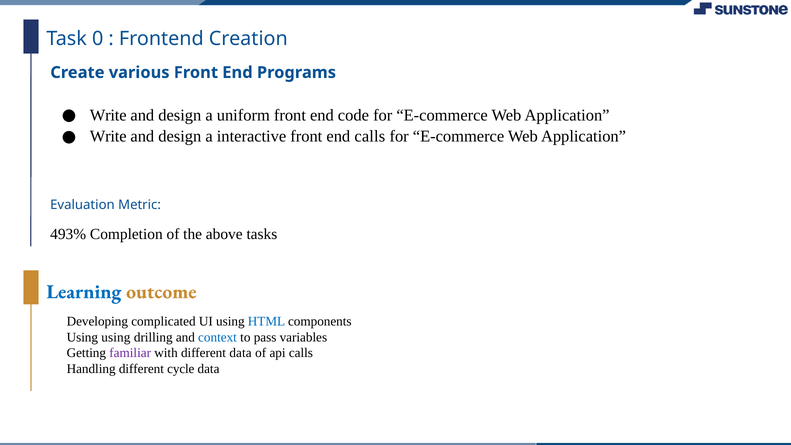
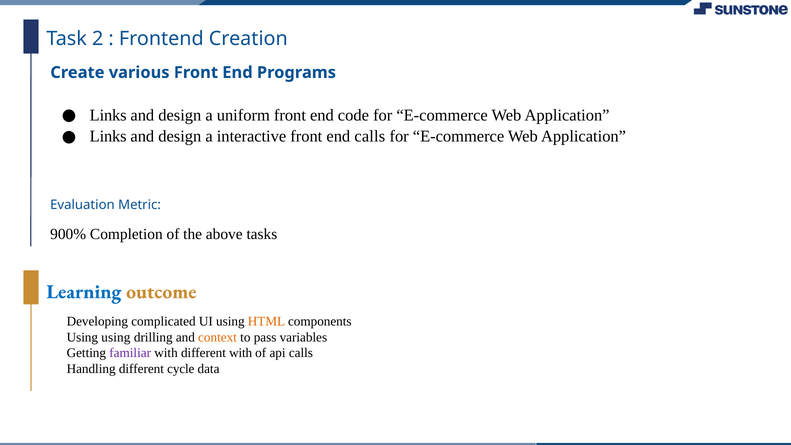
0: 0 -> 2
Write at (108, 115): Write -> Links
Write at (108, 137): Write -> Links
493%: 493% -> 900%
HTML colour: blue -> orange
context colour: blue -> orange
different data: data -> with
